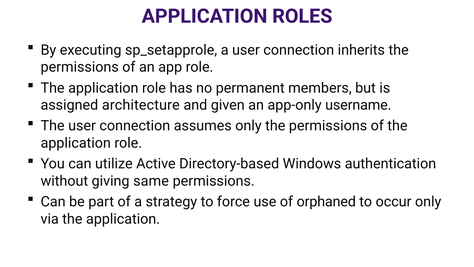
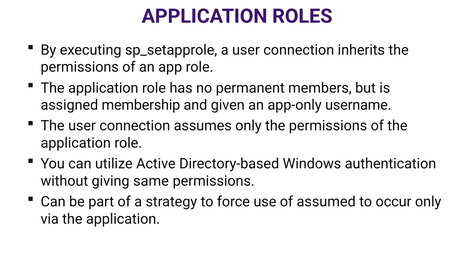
architecture: architecture -> membership
orphaned: orphaned -> assumed
